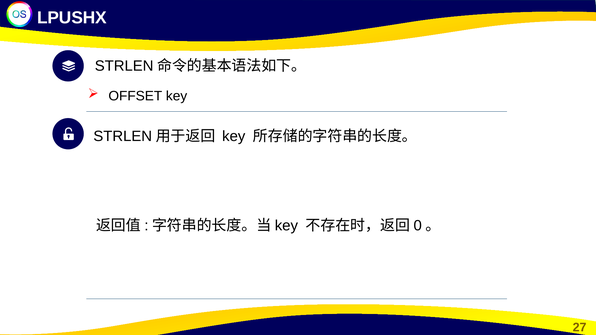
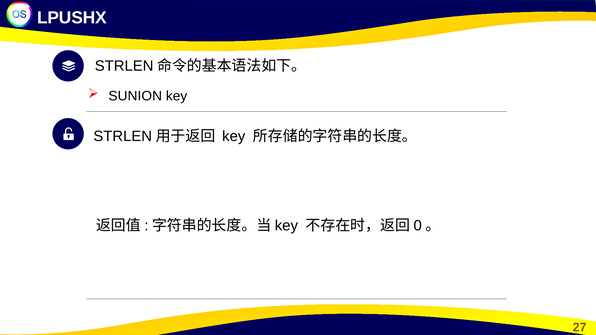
OFFSET: OFFSET -> SUNION
